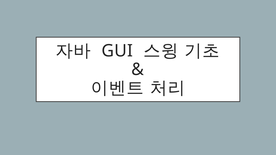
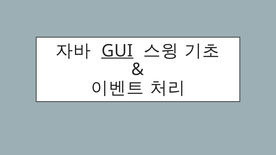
GUI underline: none -> present
